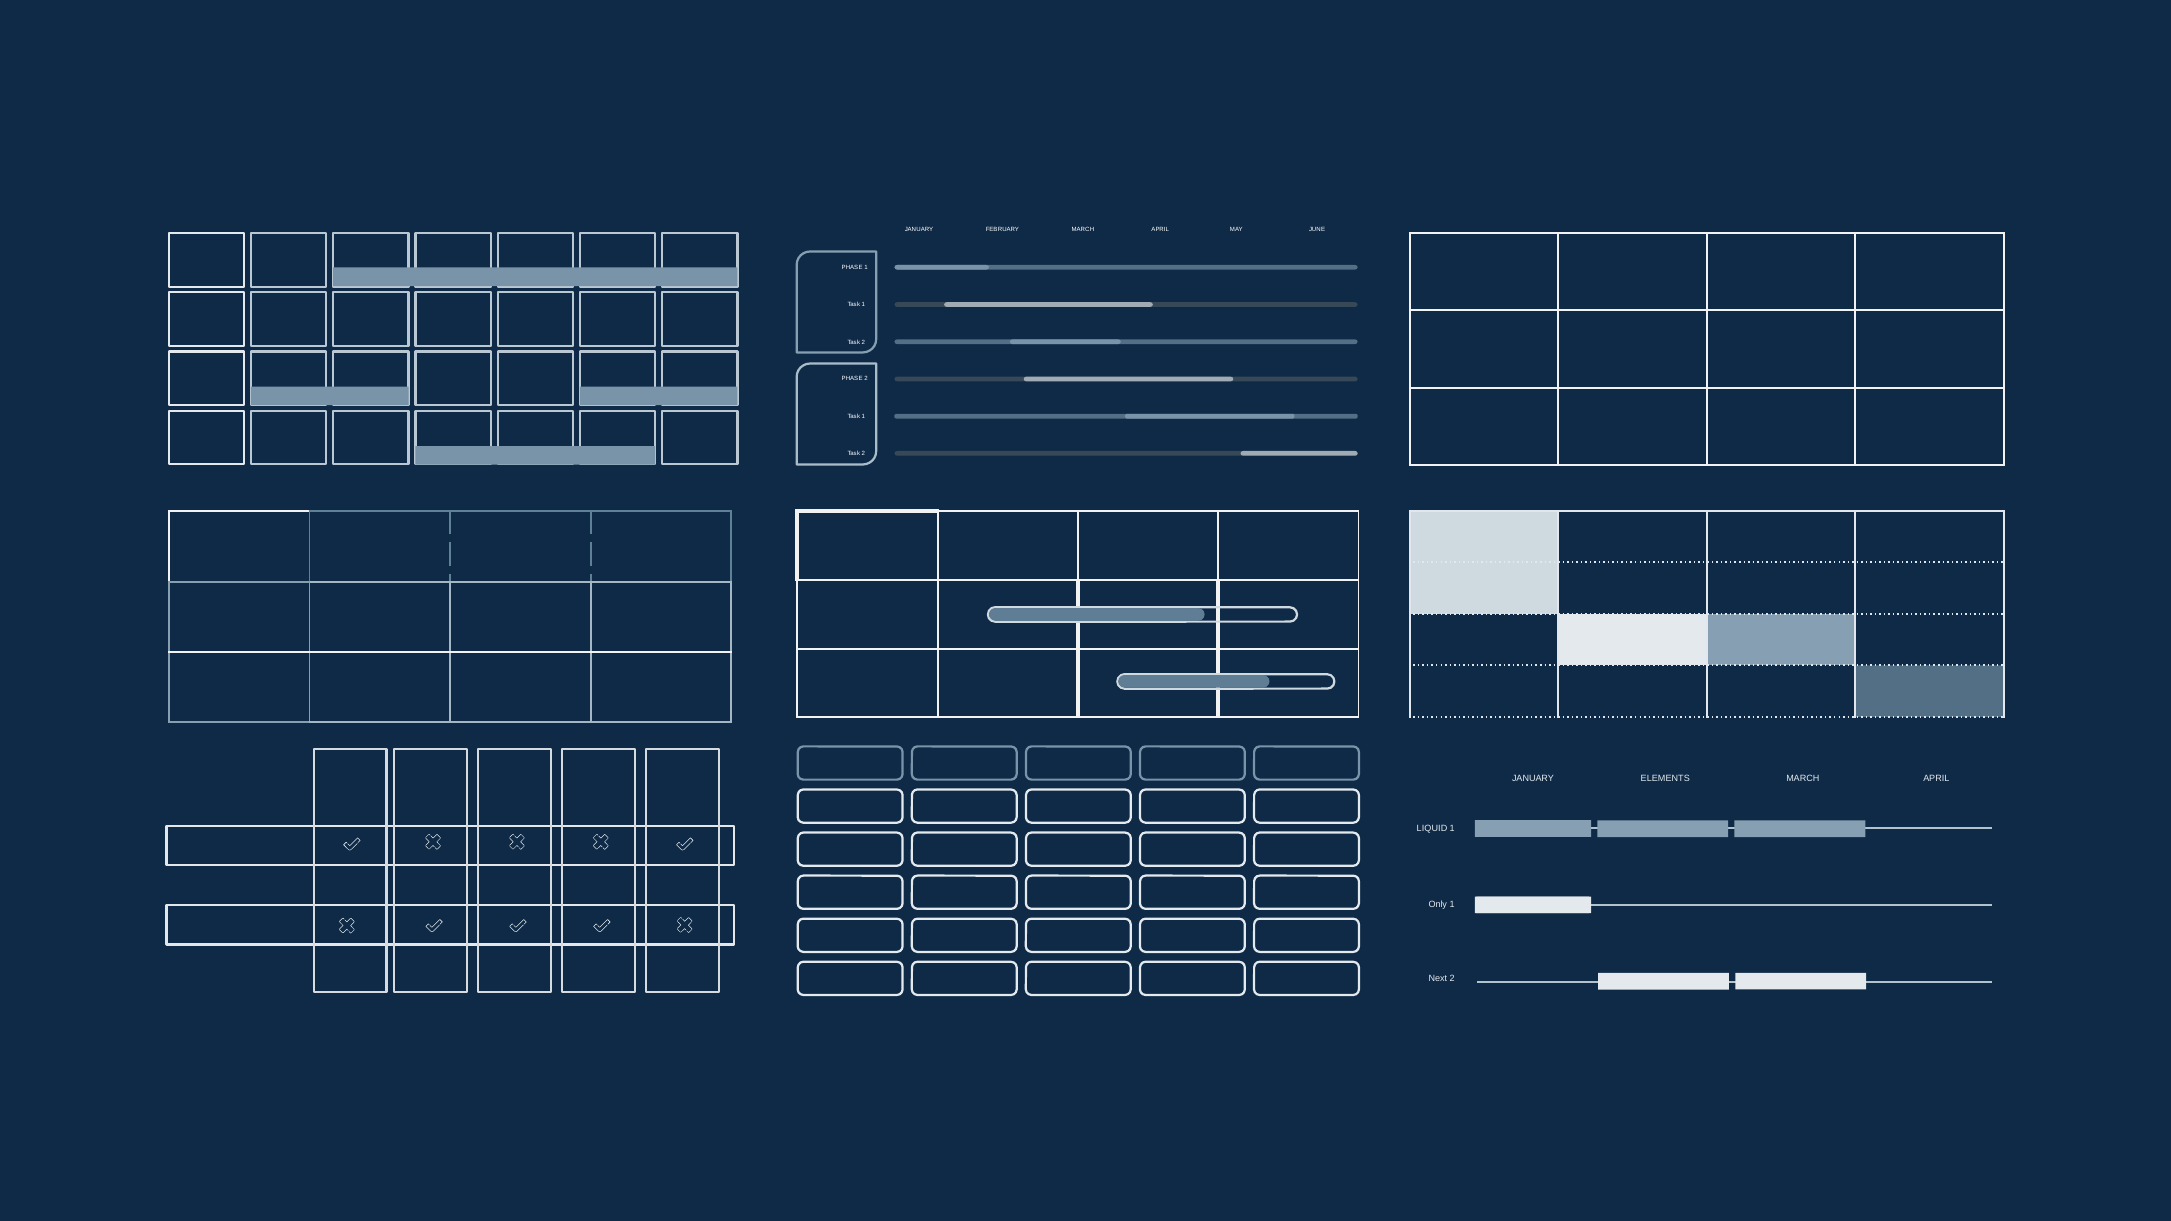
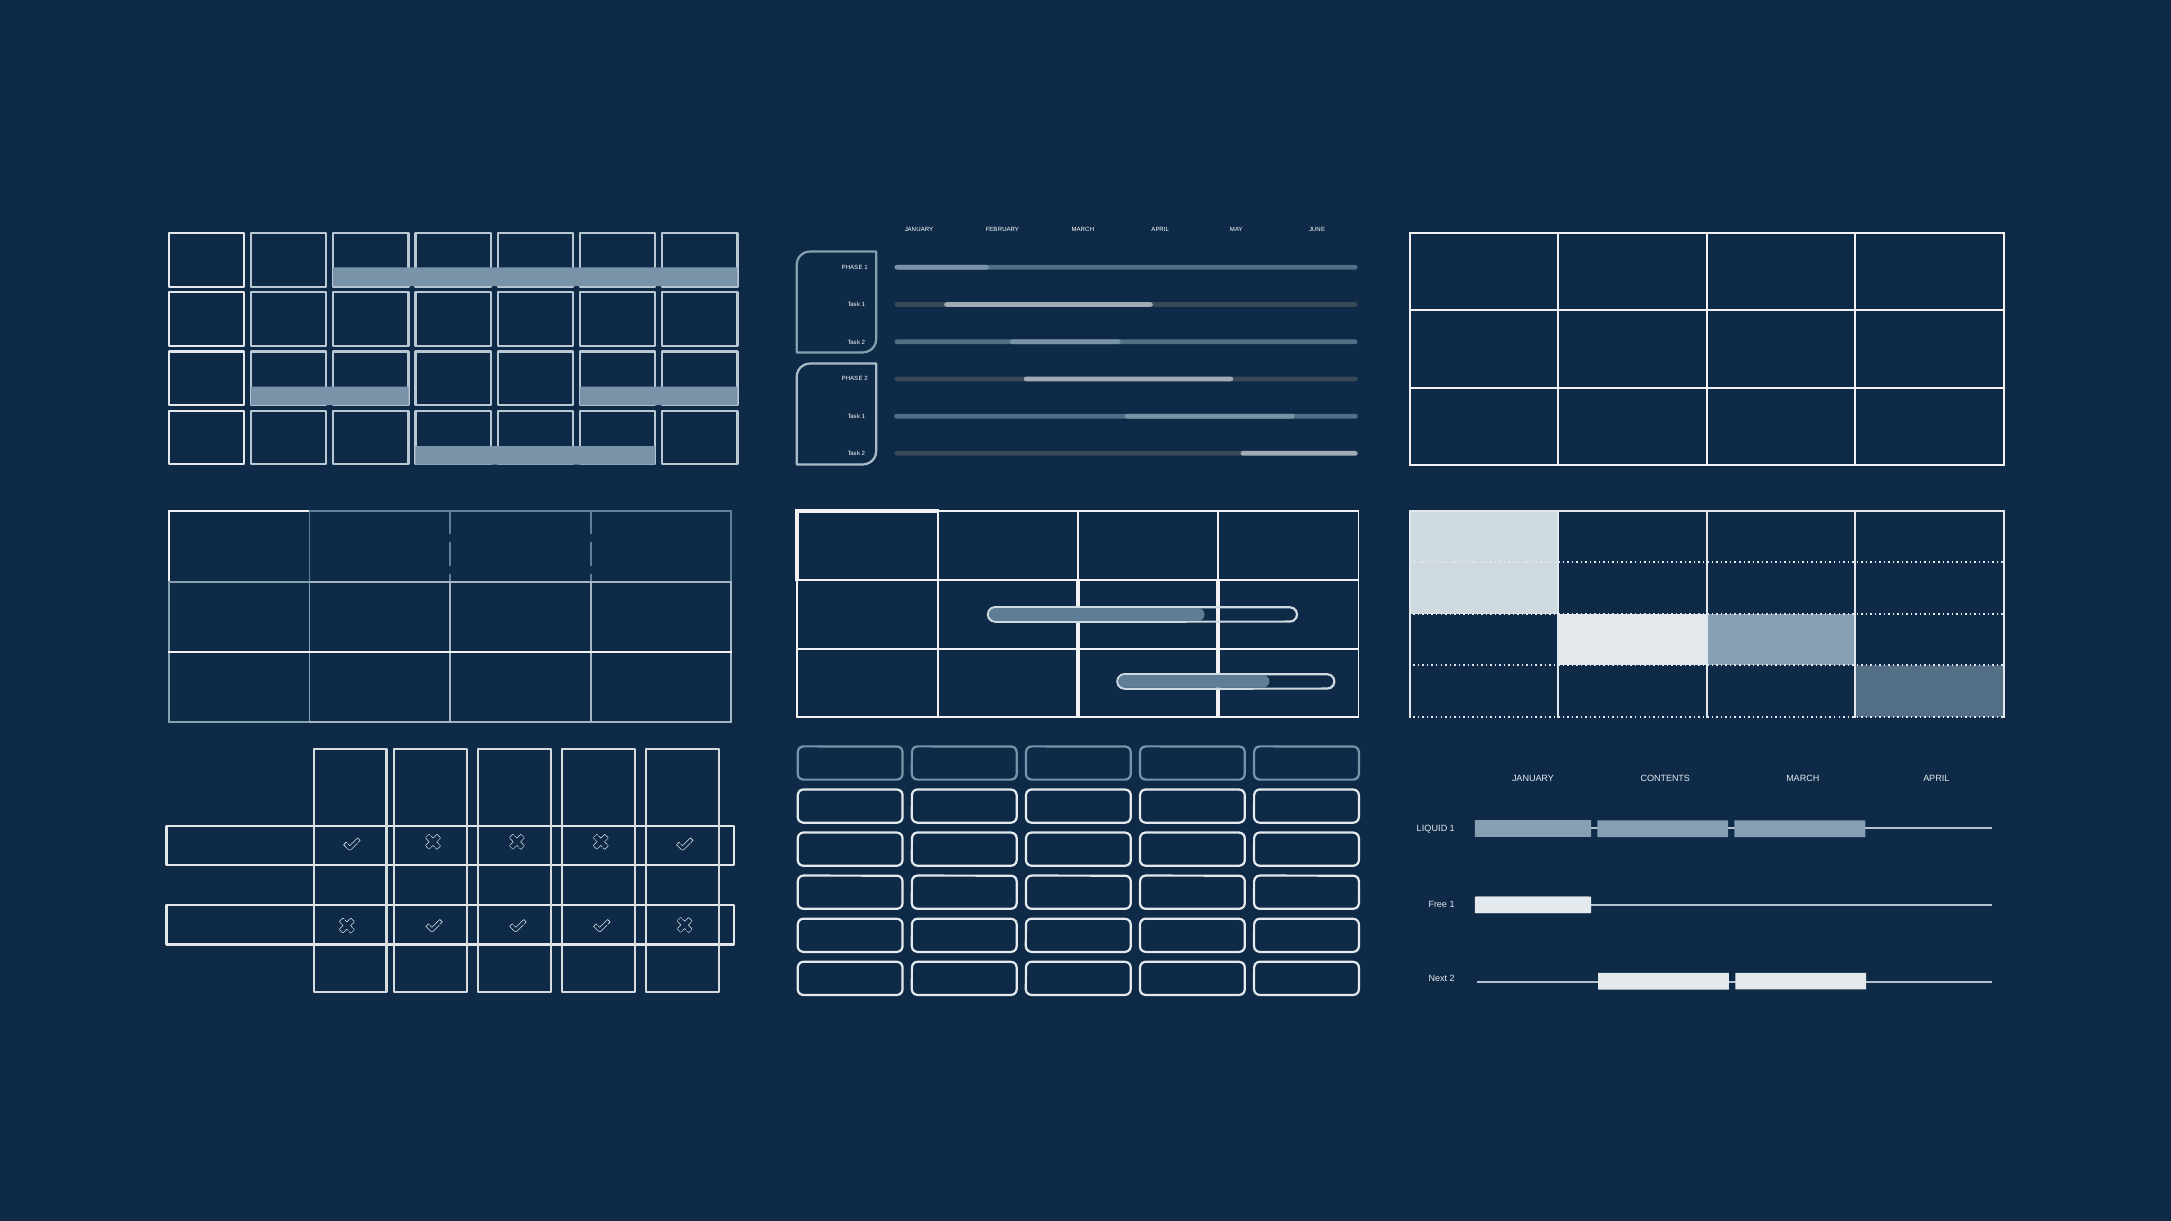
ELEMENTS: ELEMENTS -> CONTENTS
Only: Only -> Free
